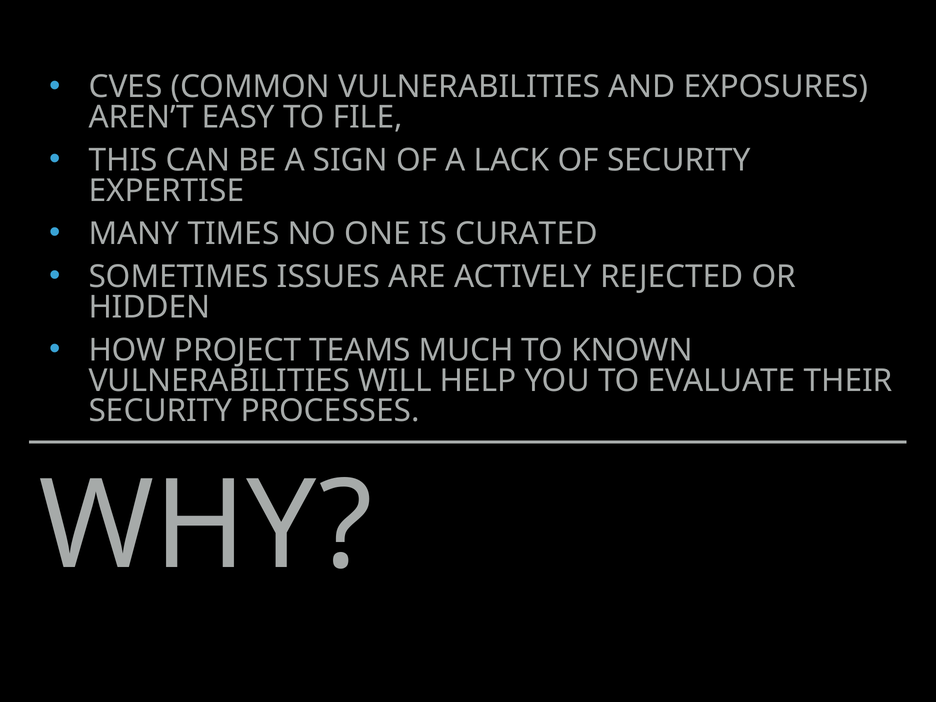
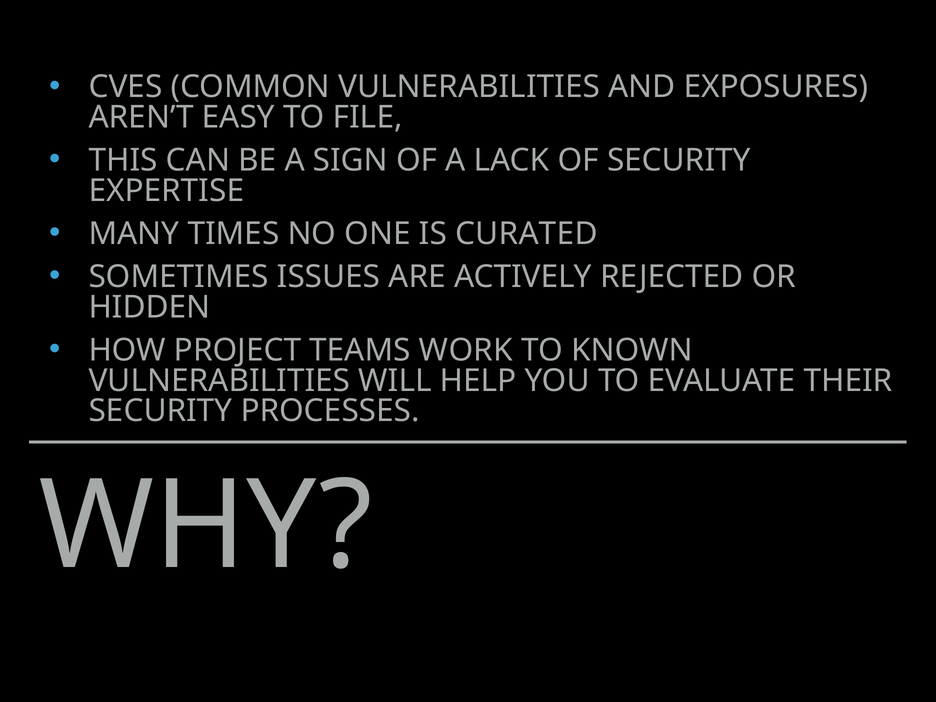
MUCH: MUCH -> WORK
